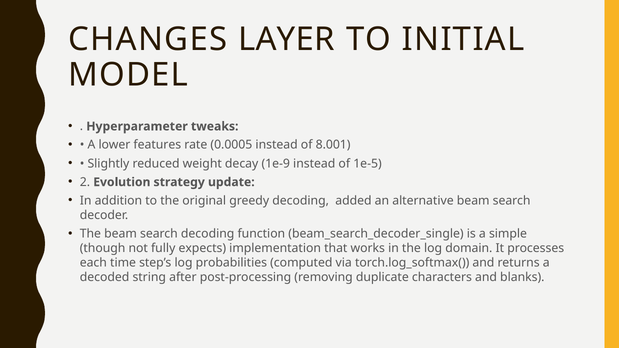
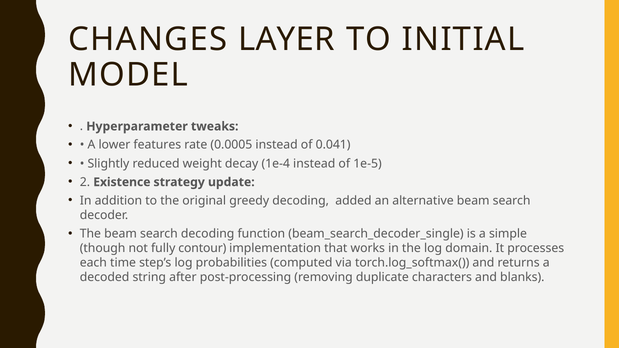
8.001: 8.001 -> 0.041
1e-9: 1e-9 -> 1e-4
Evolution: Evolution -> Existence
expects: expects -> contour
